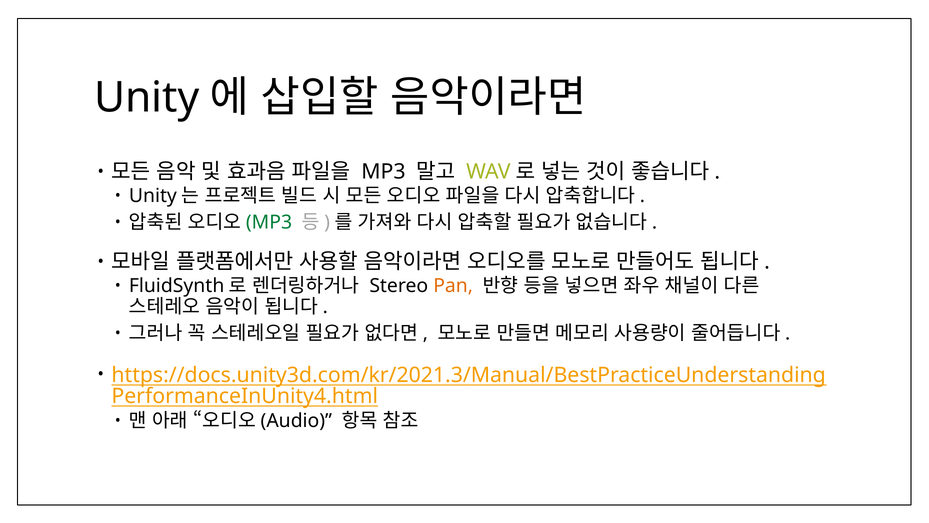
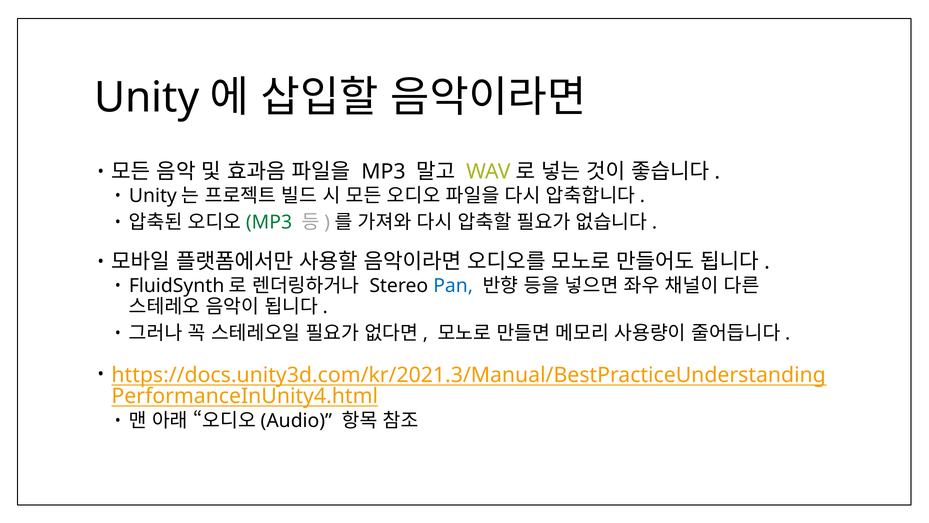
Pan colour: orange -> blue
